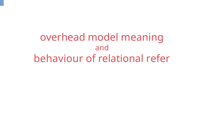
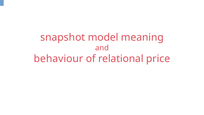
overhead: overhead -> snapshot
refer: refer -> price
